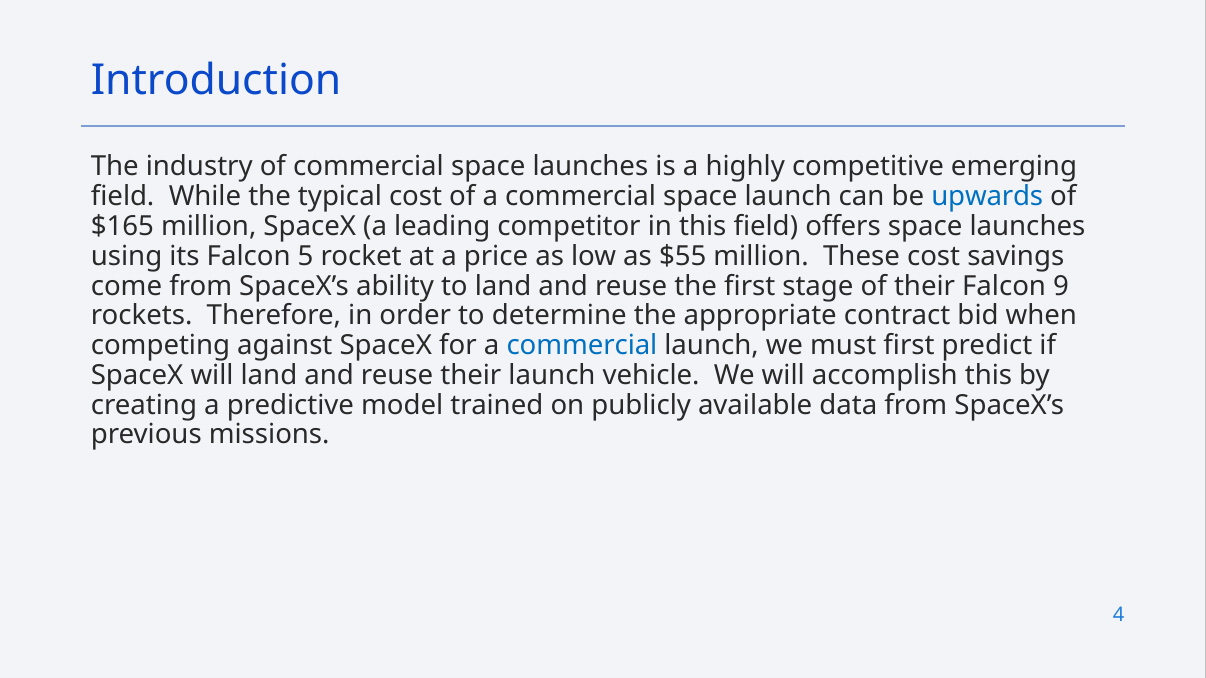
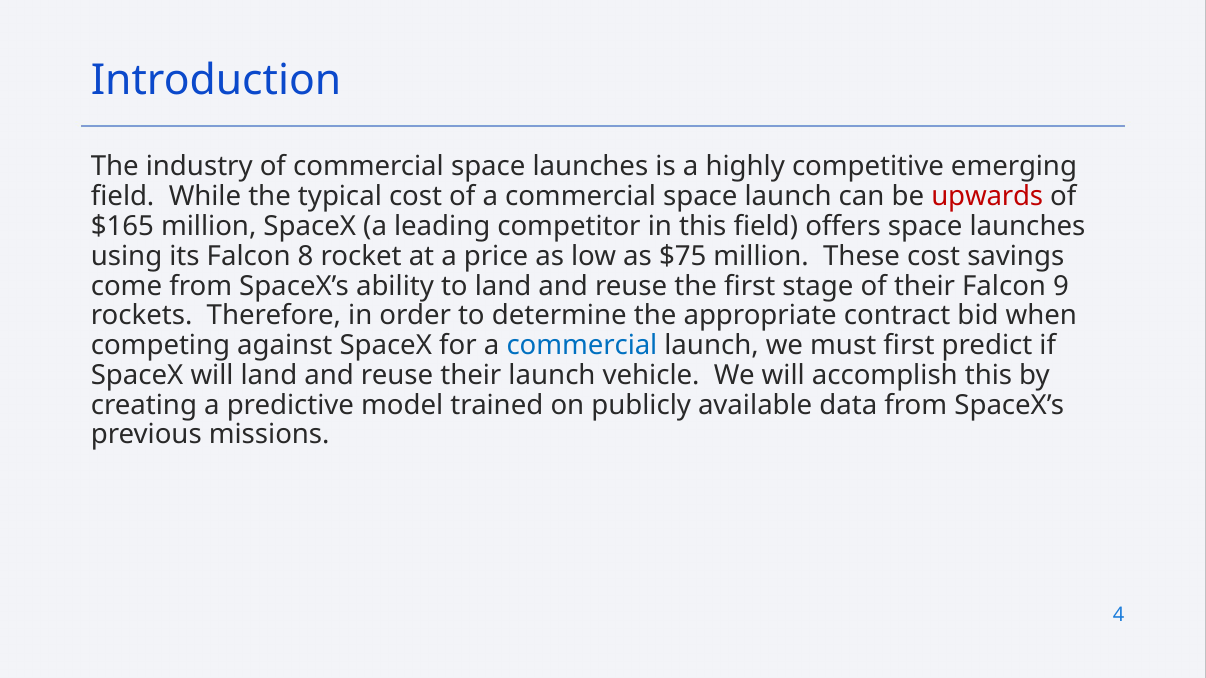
upwards colour: blue -> red
5: 5 -> 8
$55: $55 -> $75
